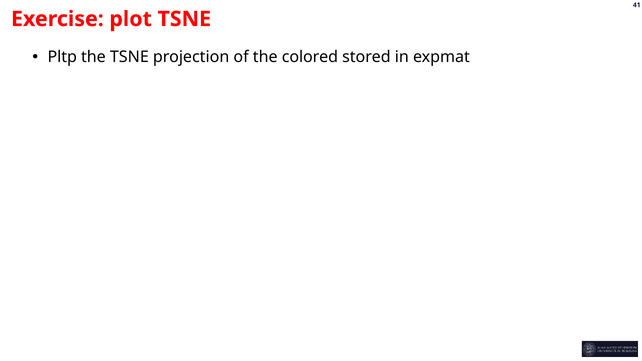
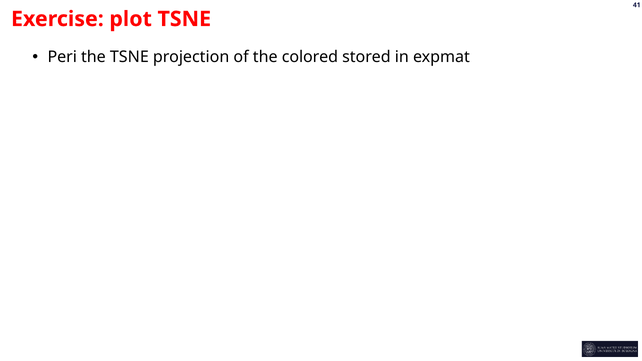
Pltp: Pltp -> Peri
